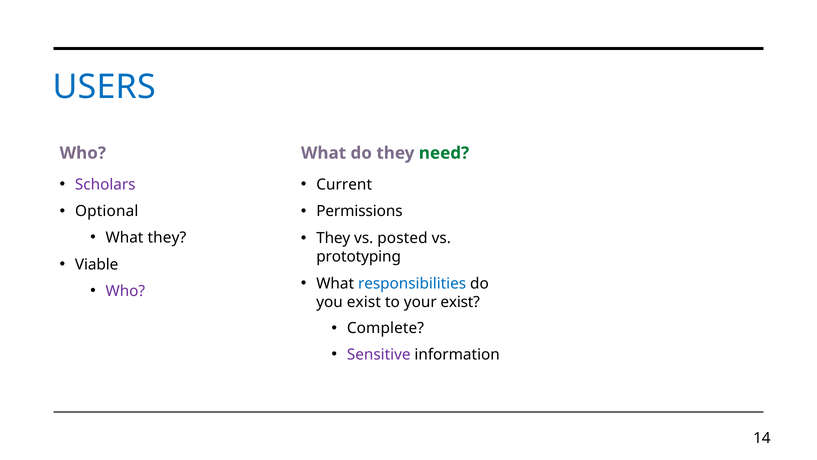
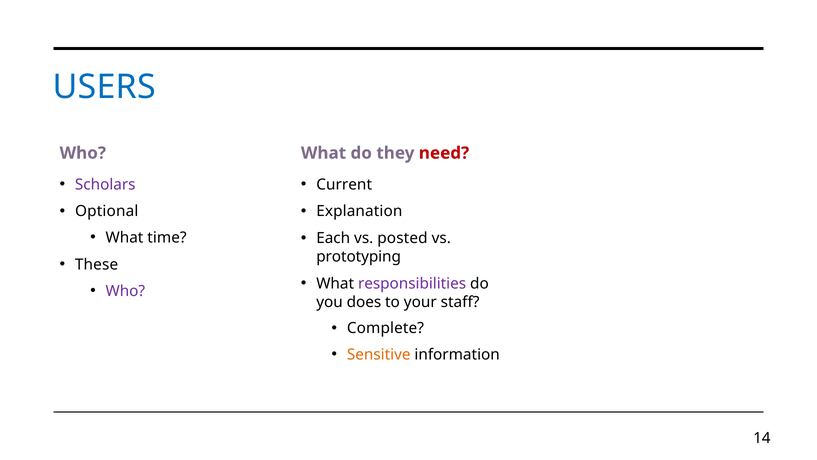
need colour: green -> red
Permissions: Permissions -> Explanation
What they: they -> time
They at (333, 238): They -> Each
Viable: Viable -> These
responsibilities colour: blue -> purple
you exist: exist -> does
your exist: exist -> staff
Sensitive colour: purple -> orange
